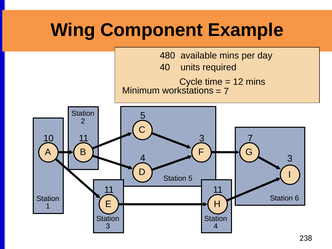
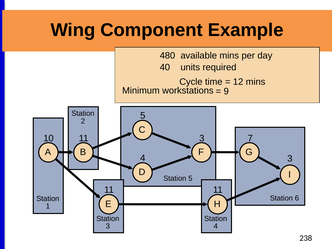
7 at (226, 91): 7 -> 9
